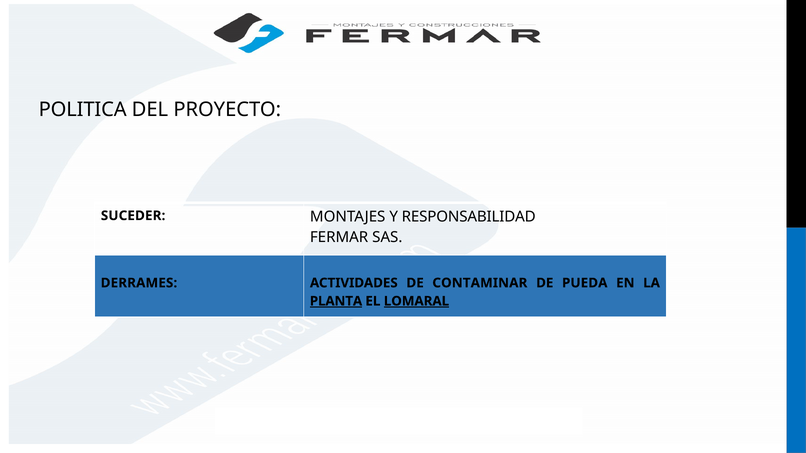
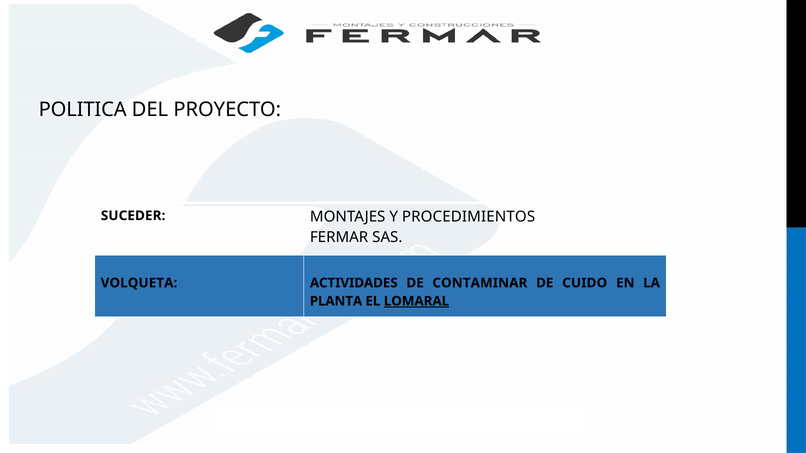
RESPONSABILIDAD: RESPONSABILIDAD -> PROCEDIMIENTOS
DERRAMES: DERRAMES -> VOLQUETA
PUEDA: PUEDA -> CUIDO
PLANTA underline: present -> none
